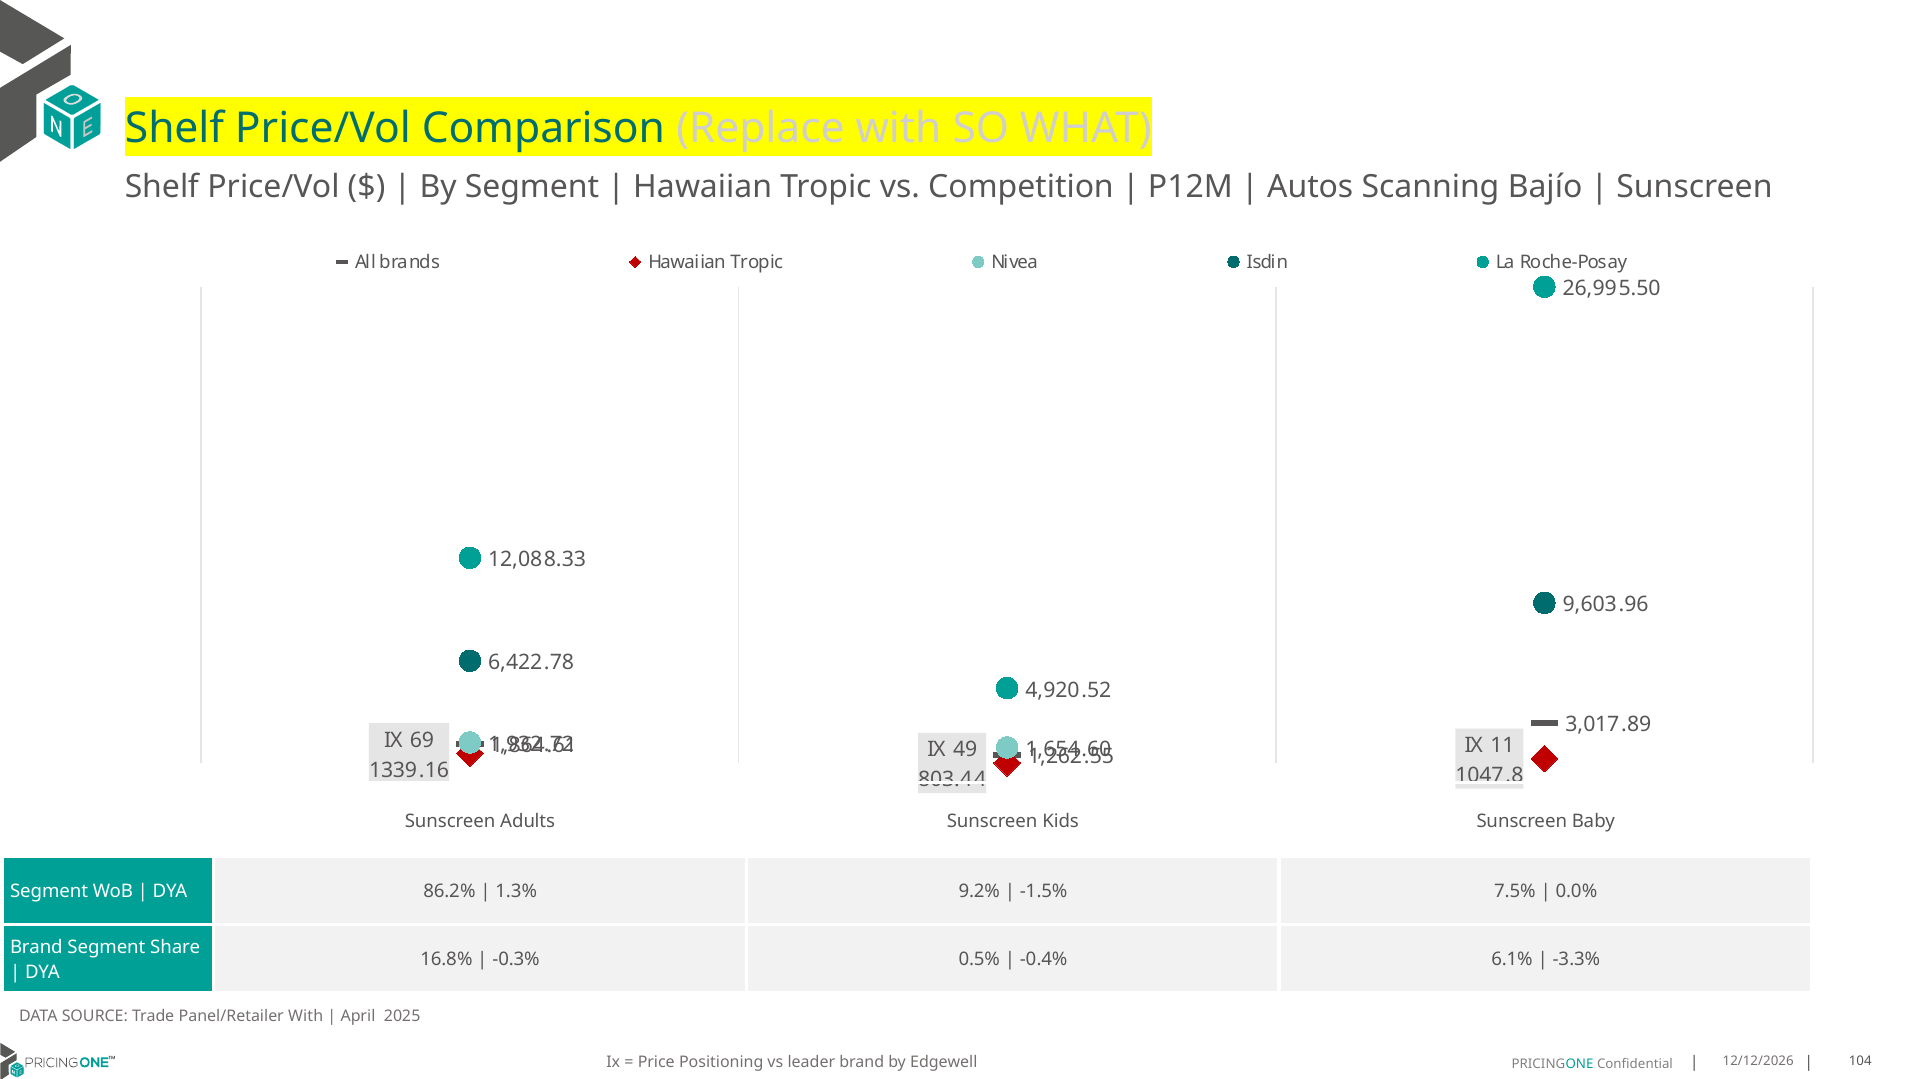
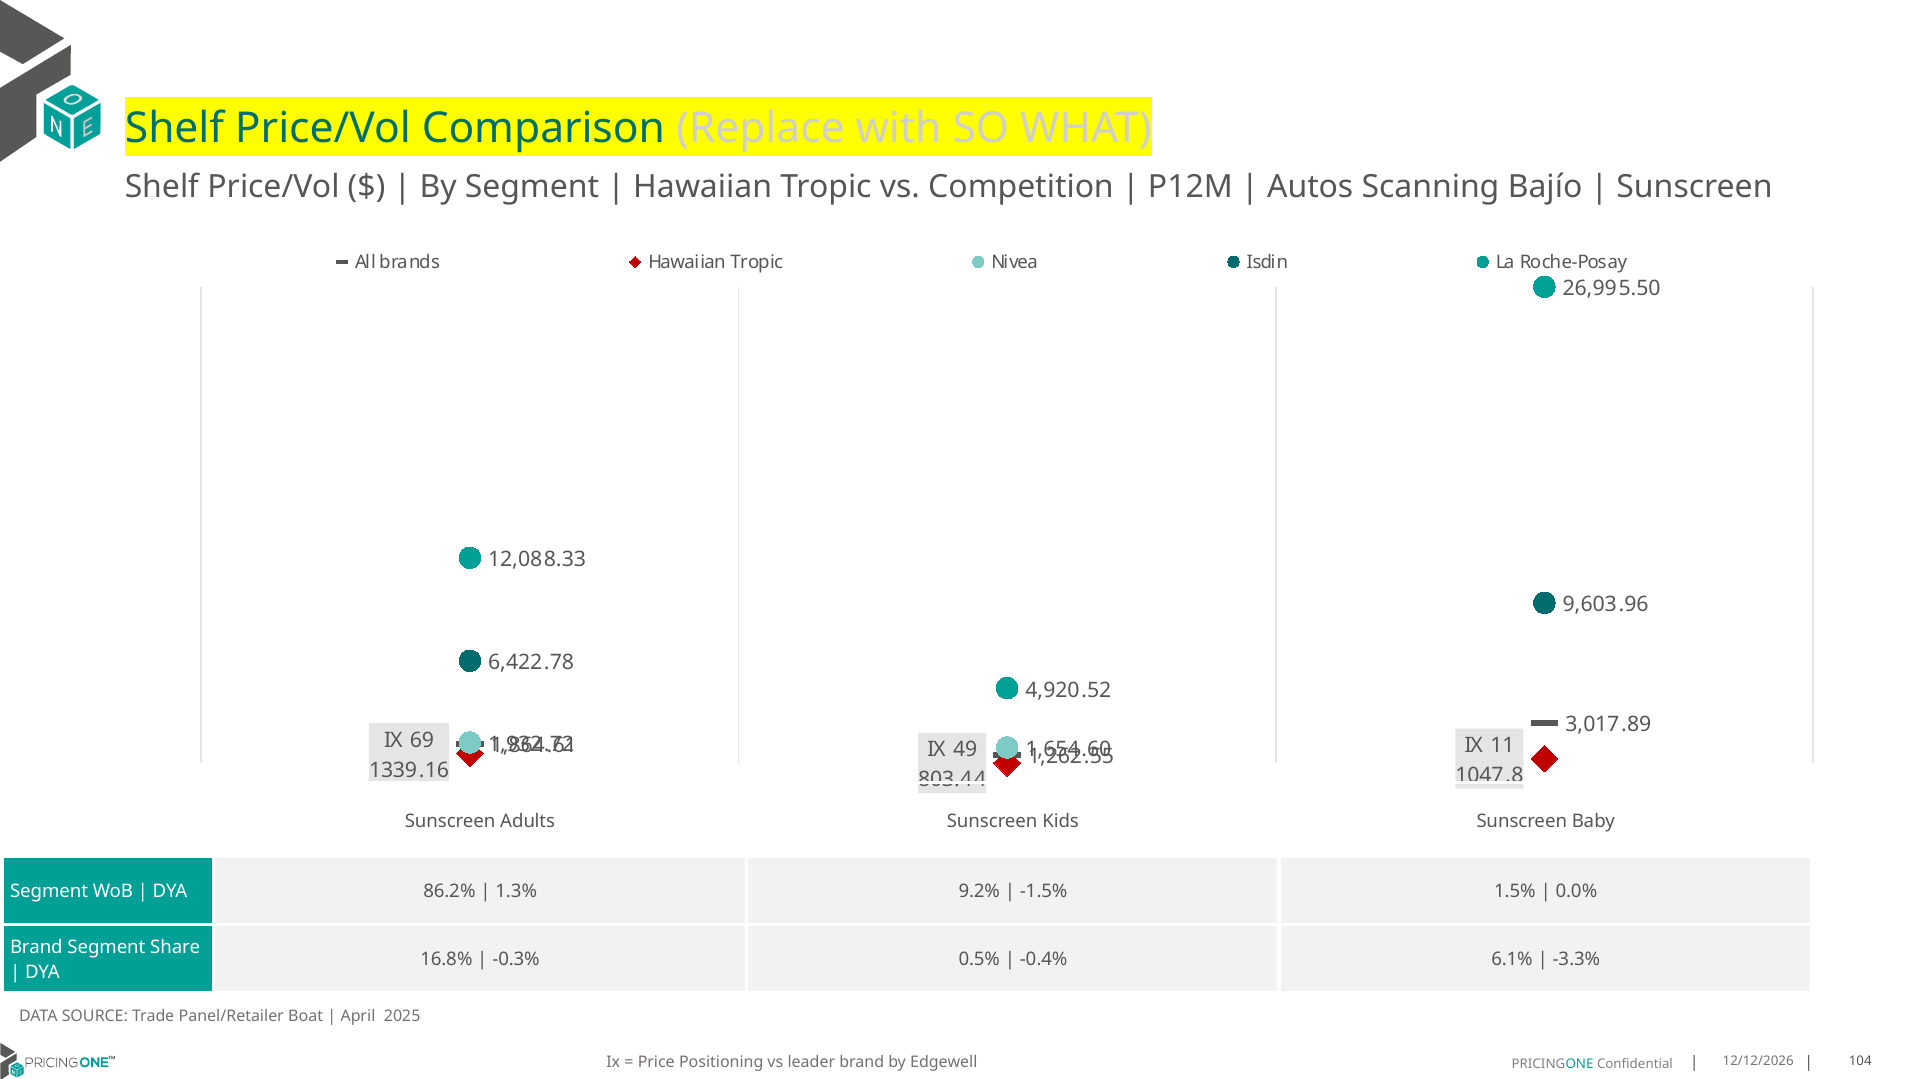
7.5%: 7.5% -> 1.5%
Panel/Retailer With: With -> Boat
